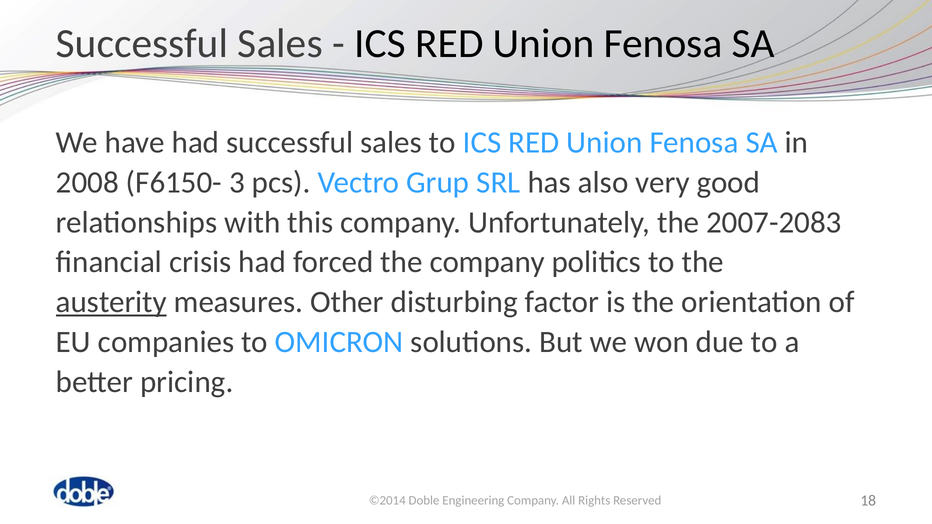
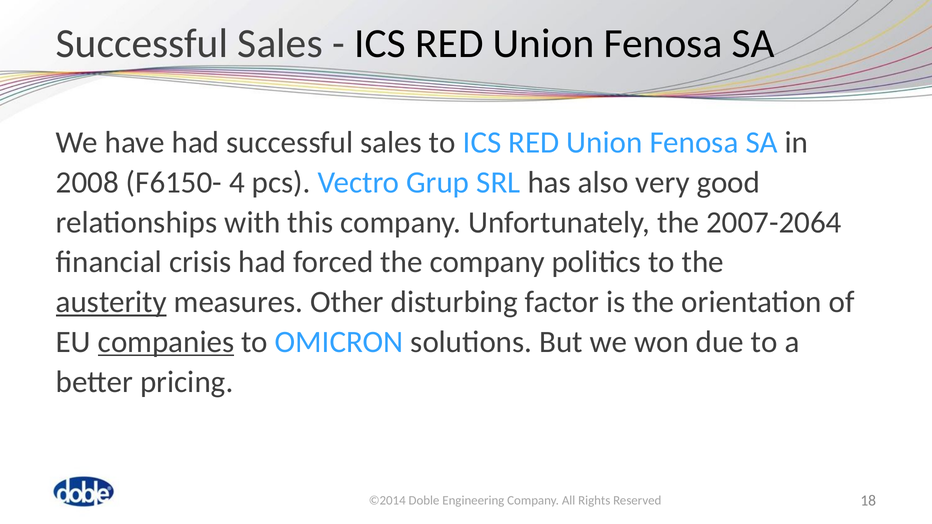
3: 3 -> 4
2007-2083: 2007-2083 -> 2007-2064
companies underline: none -> present
